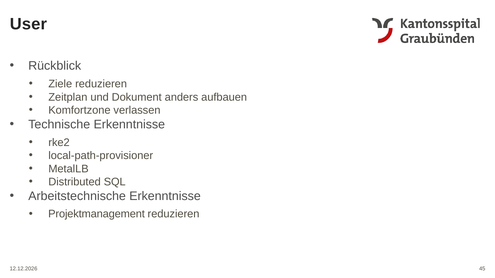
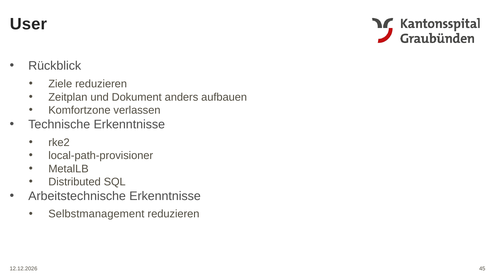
Projektmanagement: Projektmanagement -> Selbstmanagement
